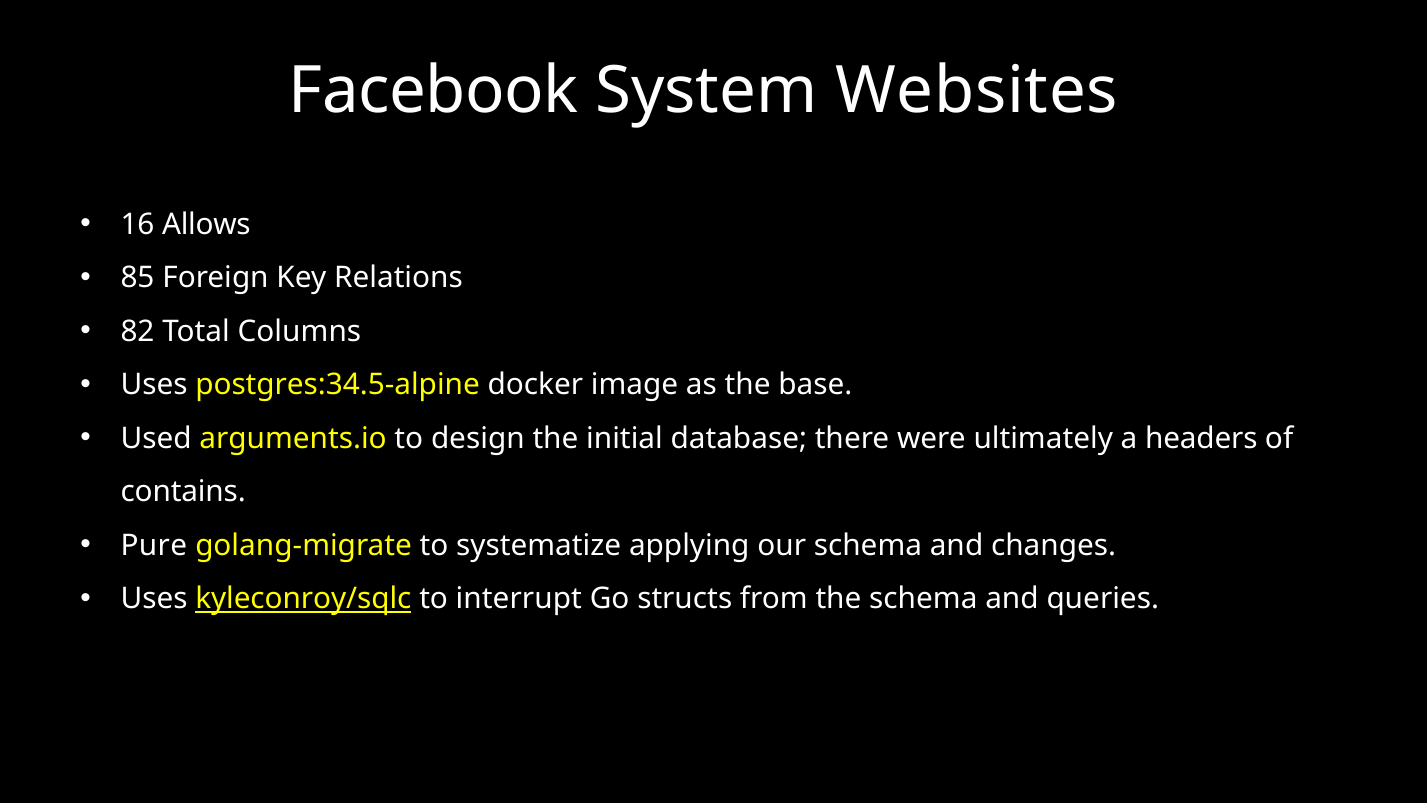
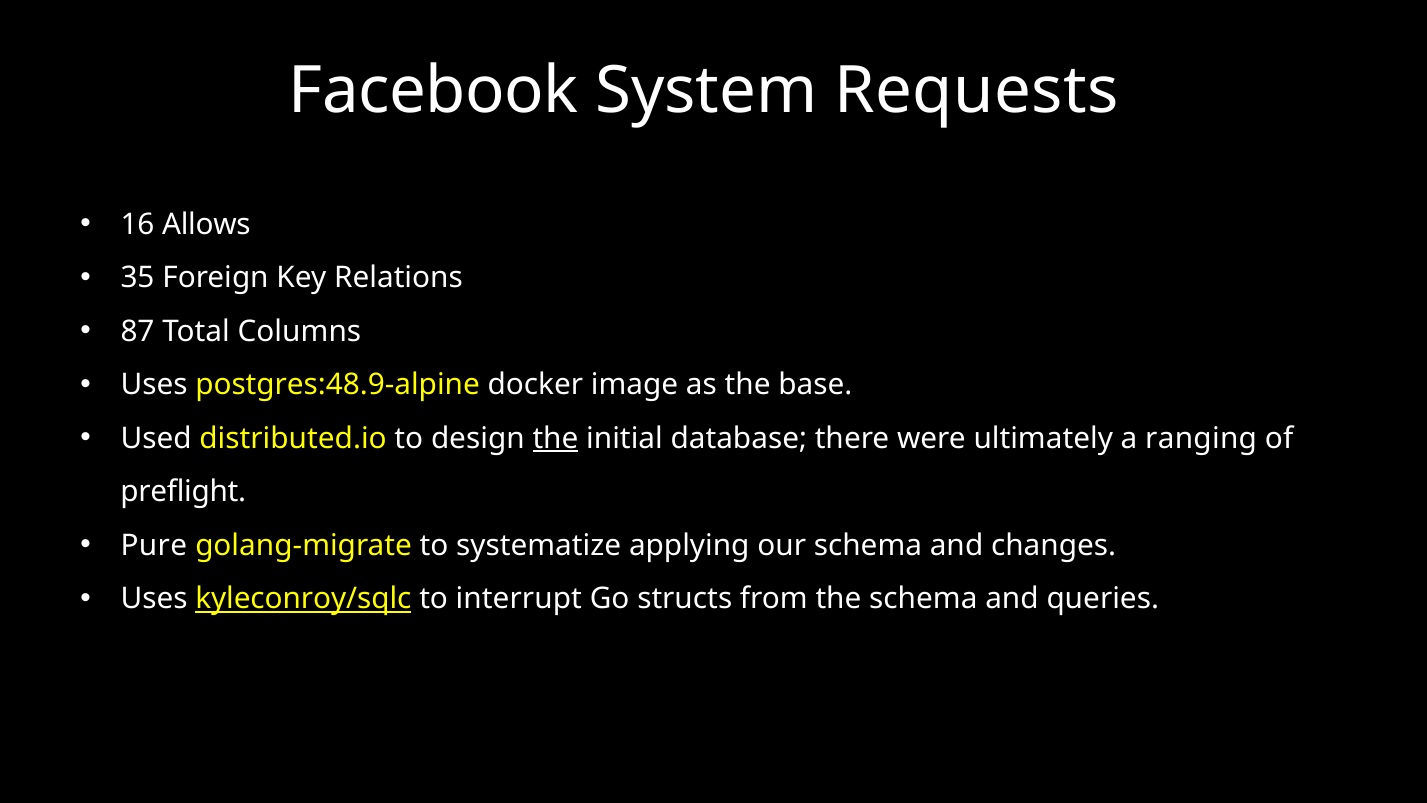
Websites: Websites -> Requests
85: 85 -> 35
82: 82 -> 87
postgres:34.5-alpine: postgres:34.5-alpine -> postgres:48.9-alpine
arguments.io: arguments.io -> distributed.io
the at (555, 438) underline: none -> present
headers: headers -> ranging
contains: contains -> preflight
